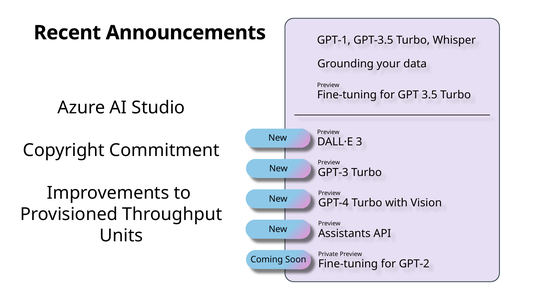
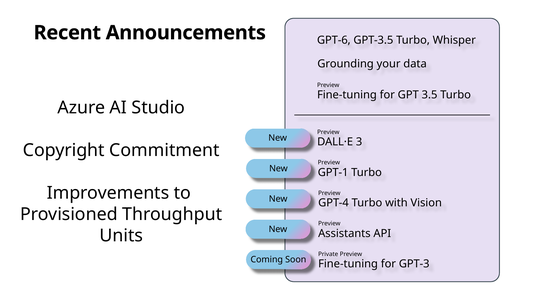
GPT-1: GPT-1 -> GPT-6
GPT-3: GPT-3 -> GPT-1
GPT-2: GPT-2 -> GPT-3
